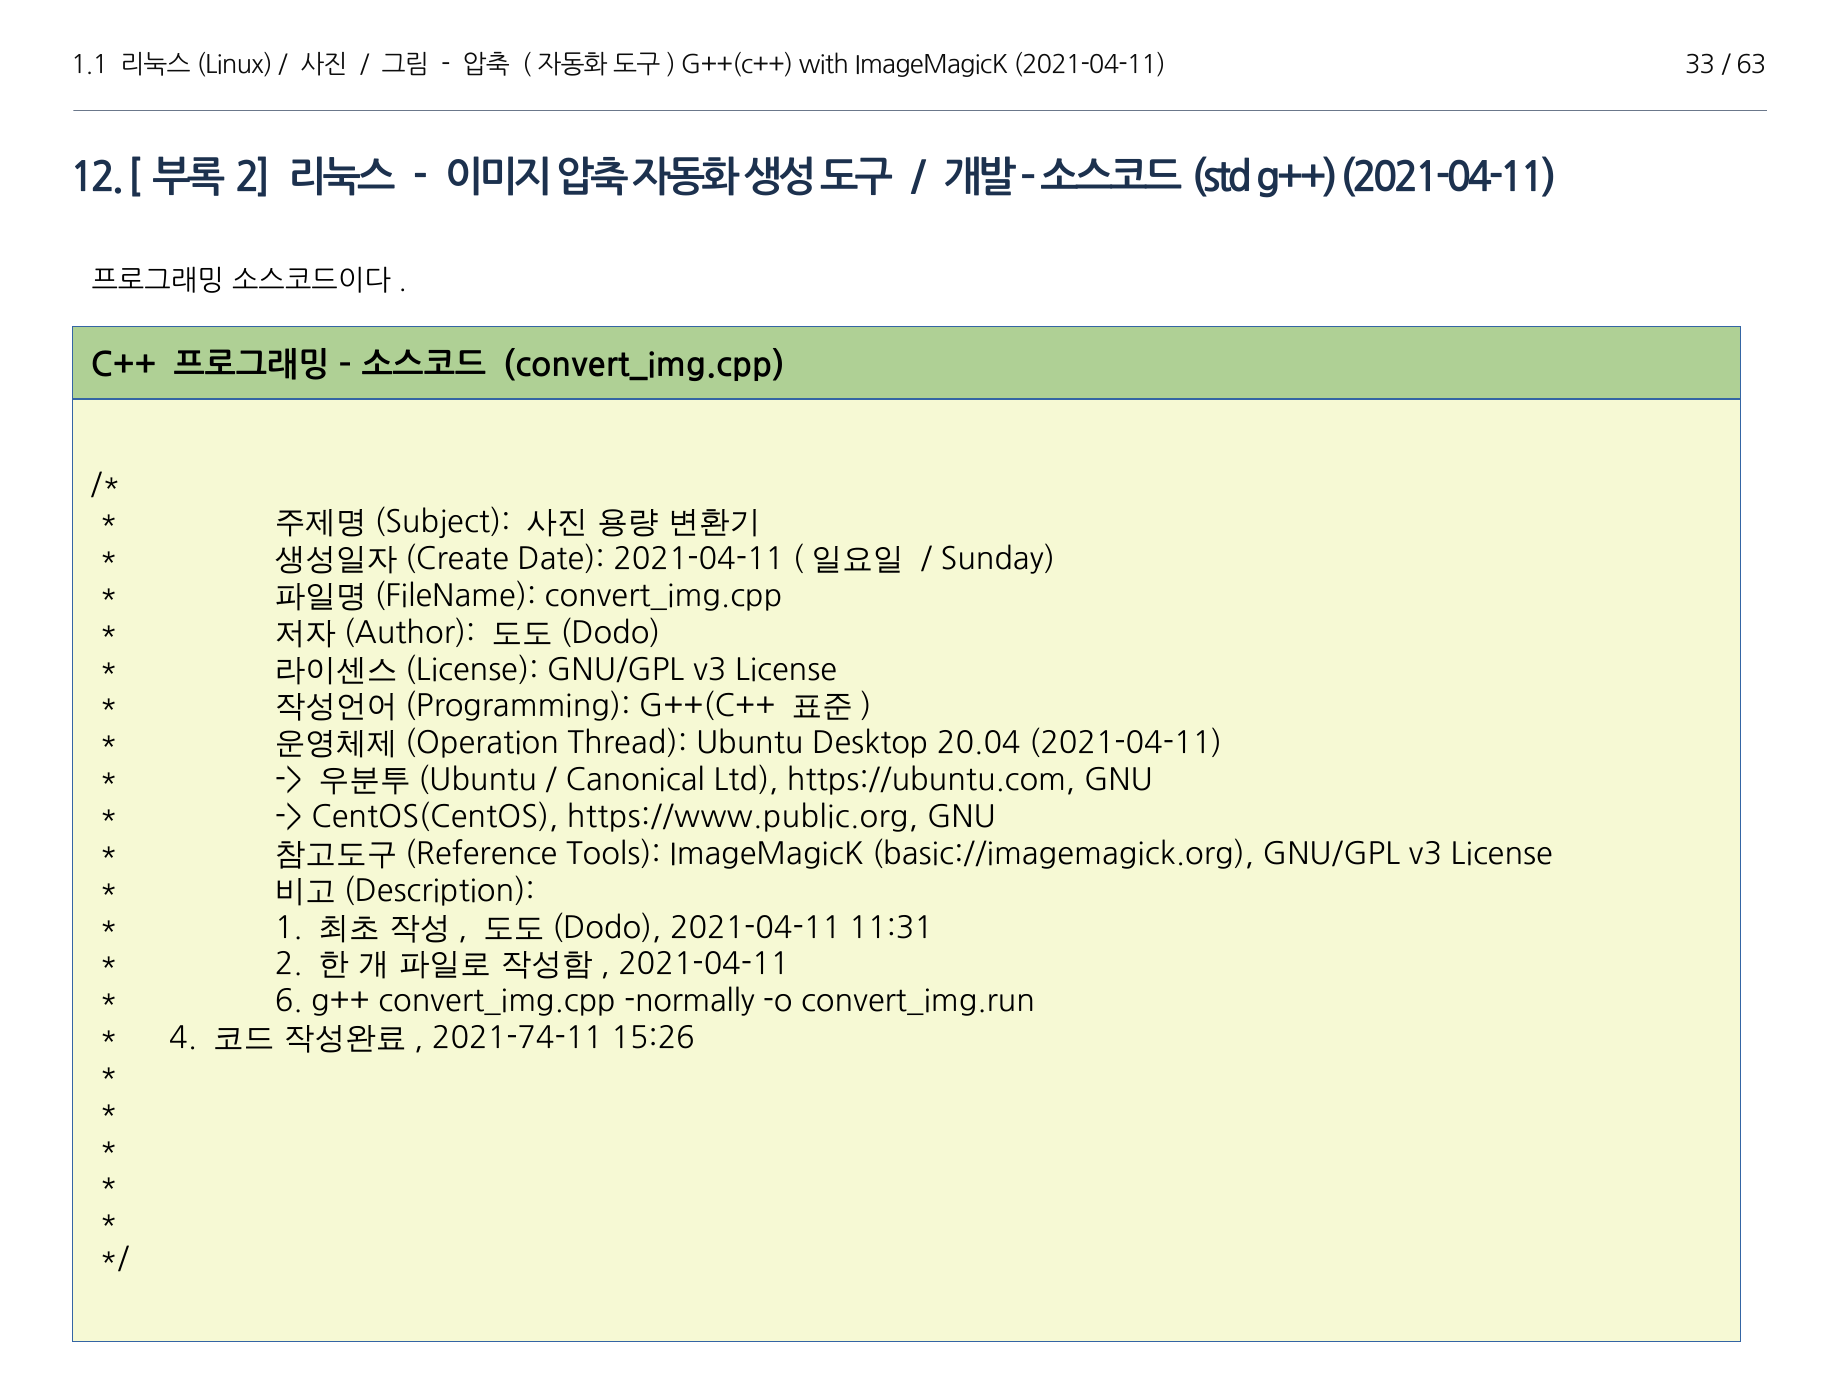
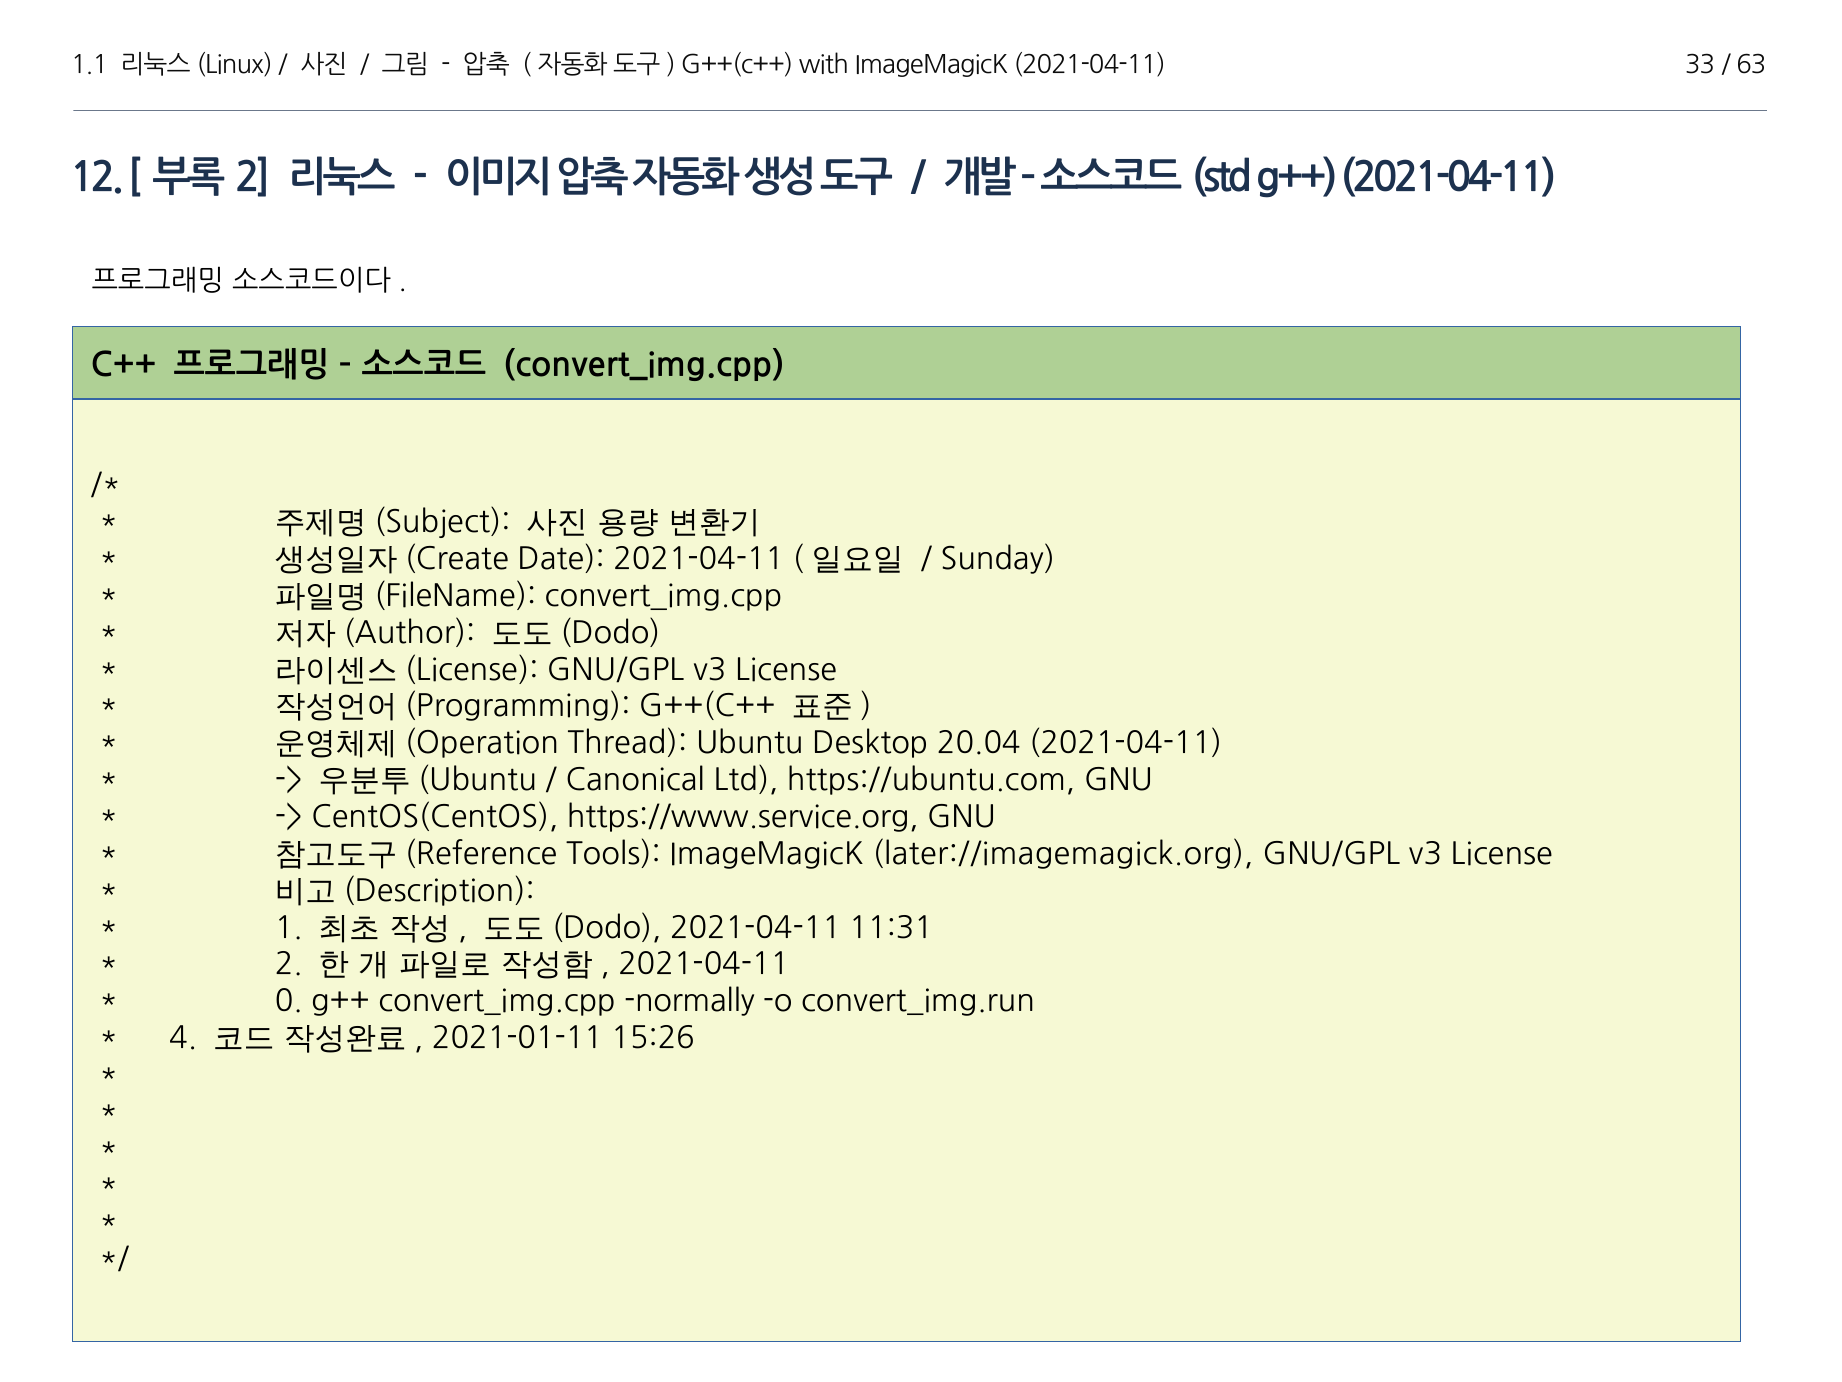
https://www.public.org: https://www.public.org -> https://www.service.org
basic://imagemagick.org: basic://imagemagick.org -> later://imagemagick.org
6: 6 -> 0
2021-74-11: 2021-74-11 -> 2021-01-11
